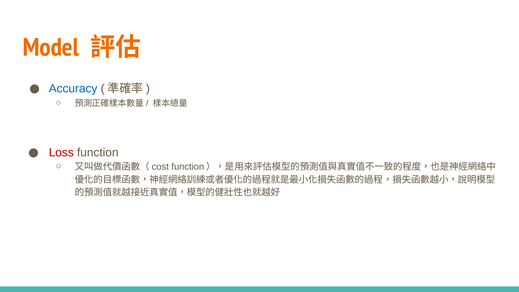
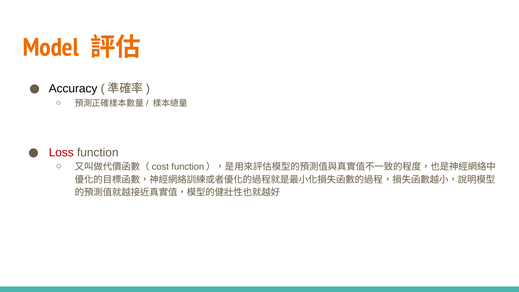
Accuracy colour: blue -> black
